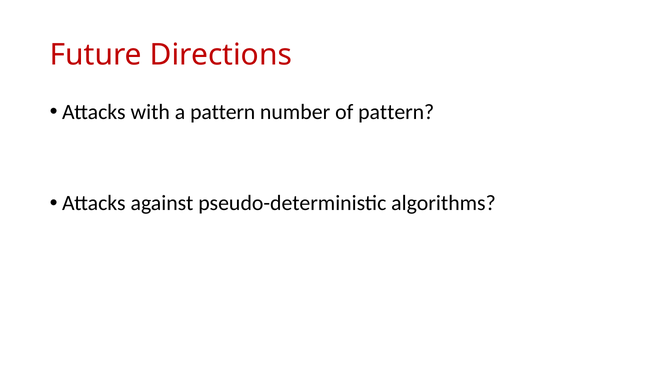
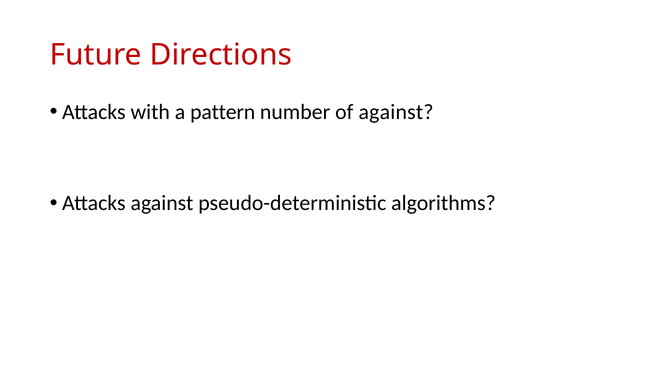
of pattern: pattern -> against
